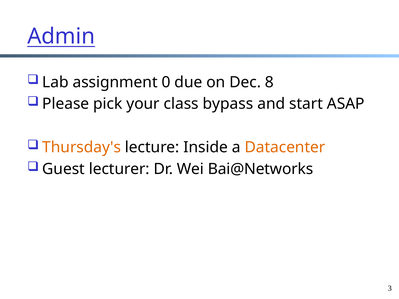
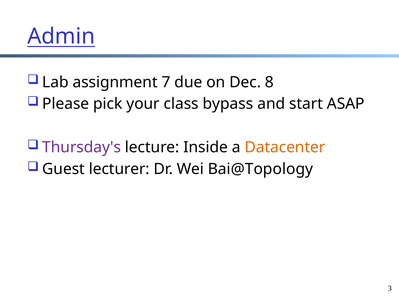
0: 0 -> 7
Thursday's colour: orange -> purple
Bai@Networks: Bai@Networks -> Bai@Topology
